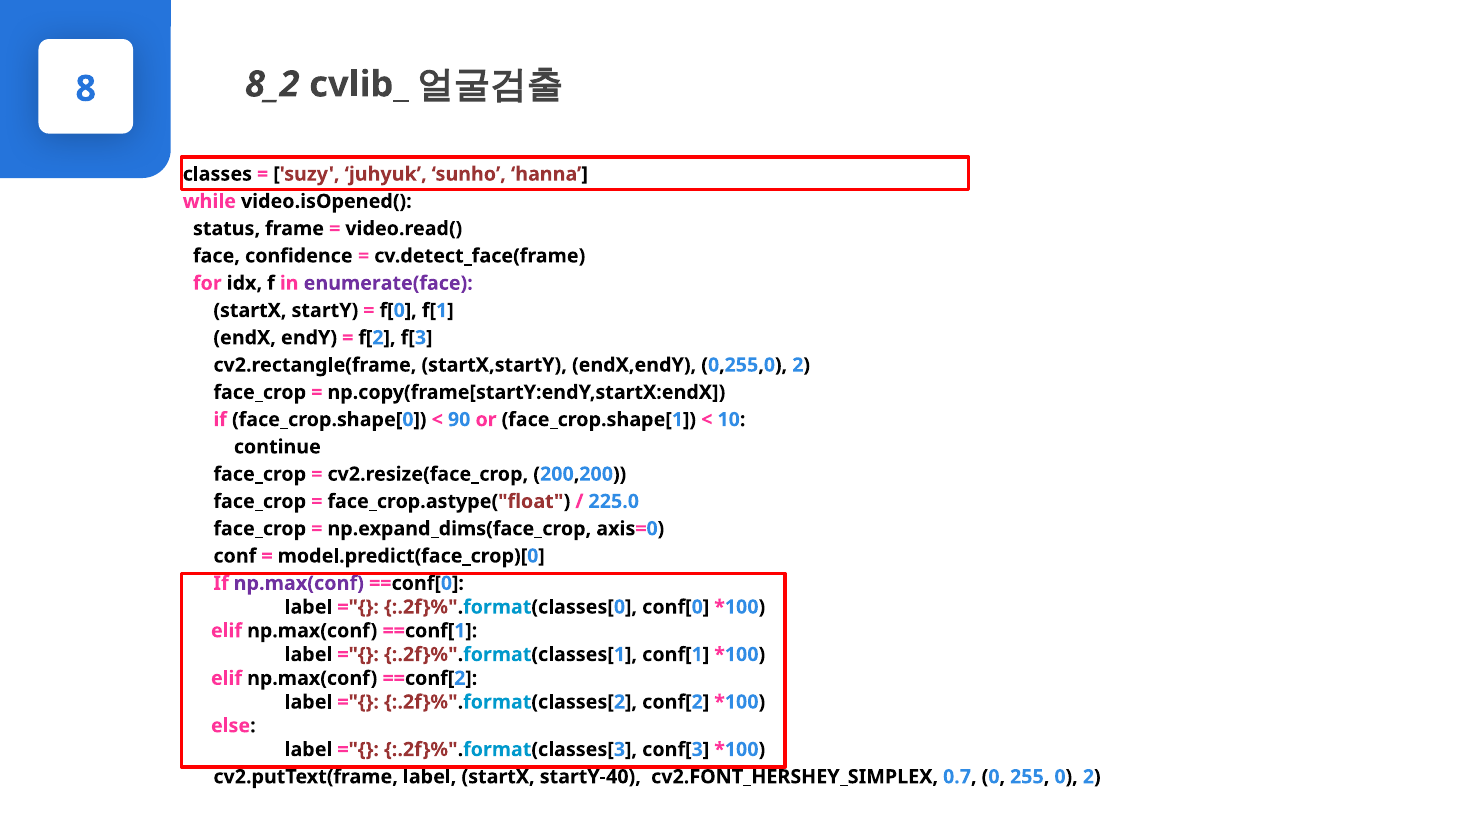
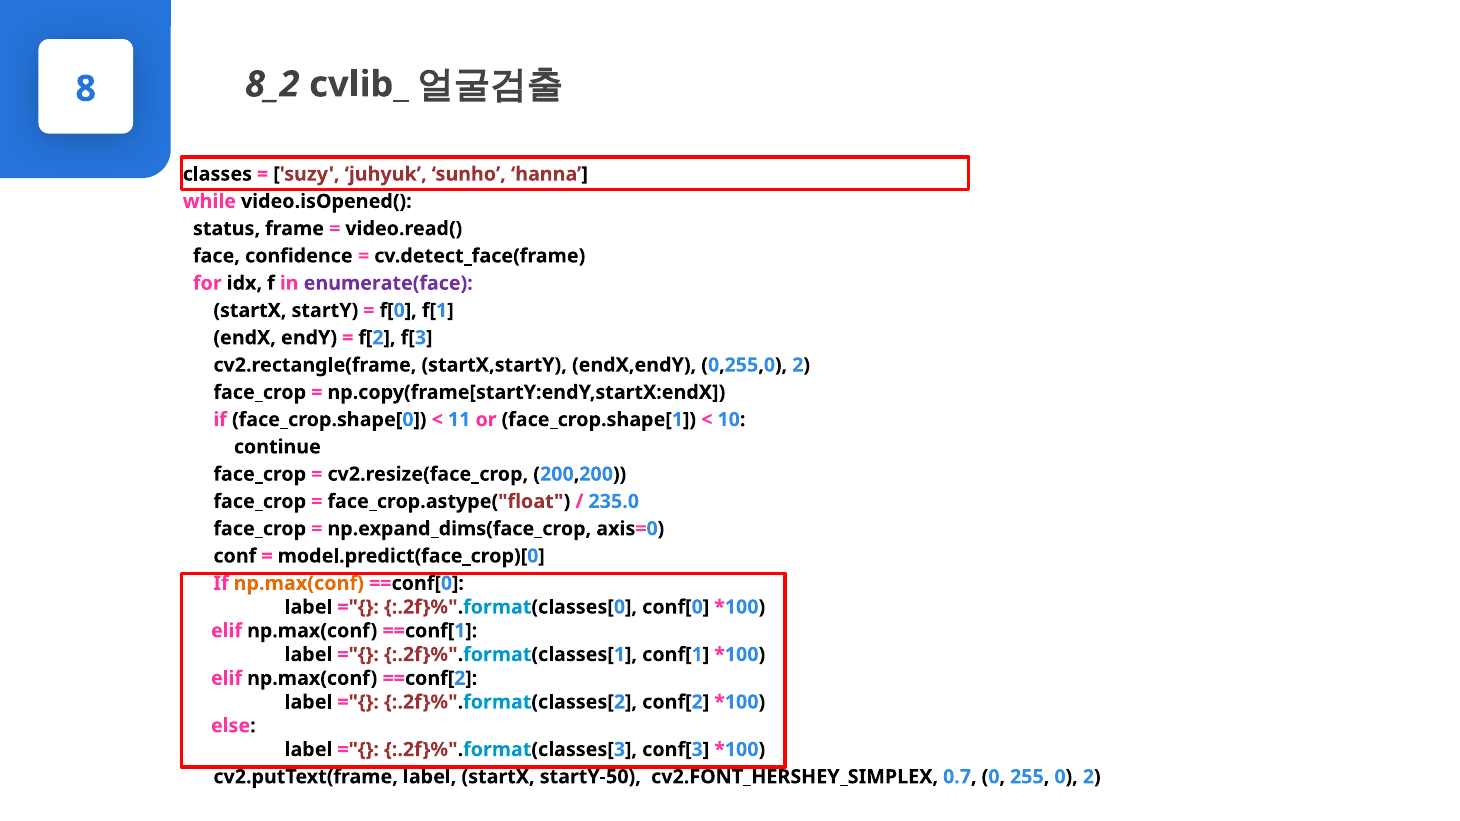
90: 90 -> 11
225.0: 225.0 -> 235.0
np.max(conf at (299, 583) colour: purple -> orange
startY-40: startY-40 -> startY-50
